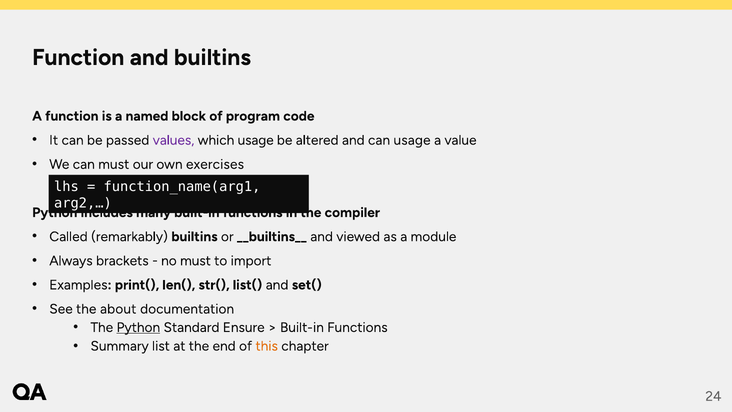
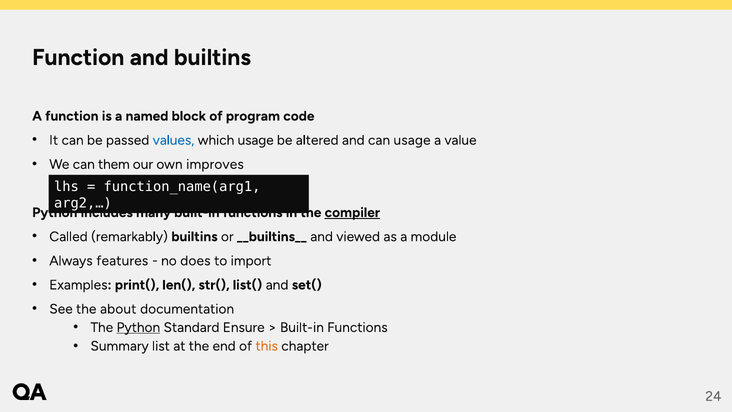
values colour: purple -> blue
can must: must -> them
exercises: exercises -> improves
compiler underline: none -> present
brackets: brackets -> features
no must: must -> does
